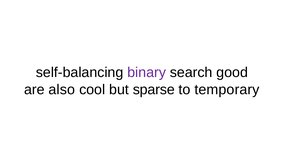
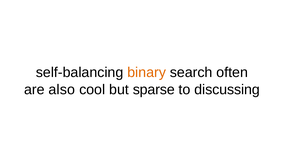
binary colour: purple -> orange
good: good -> often
temporary: temporary -> discussing
